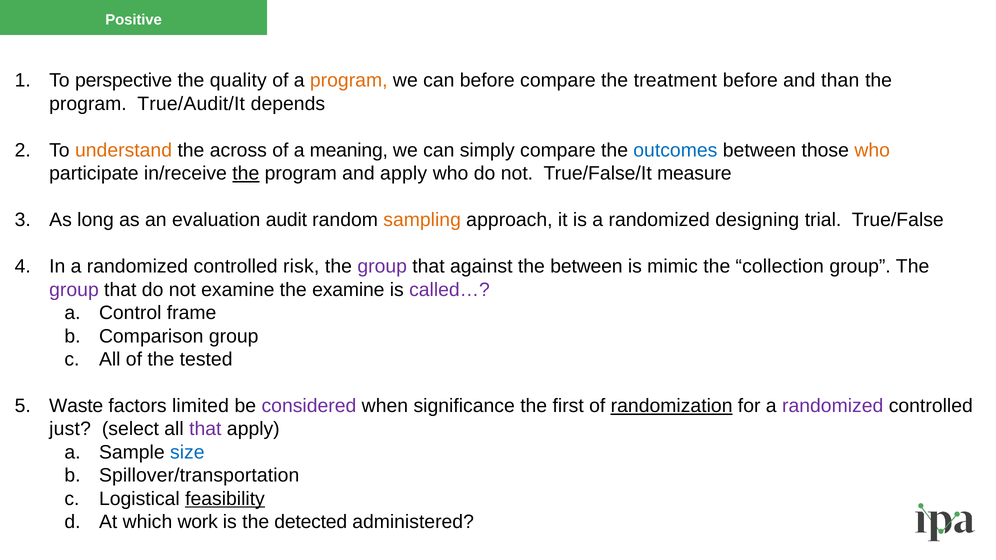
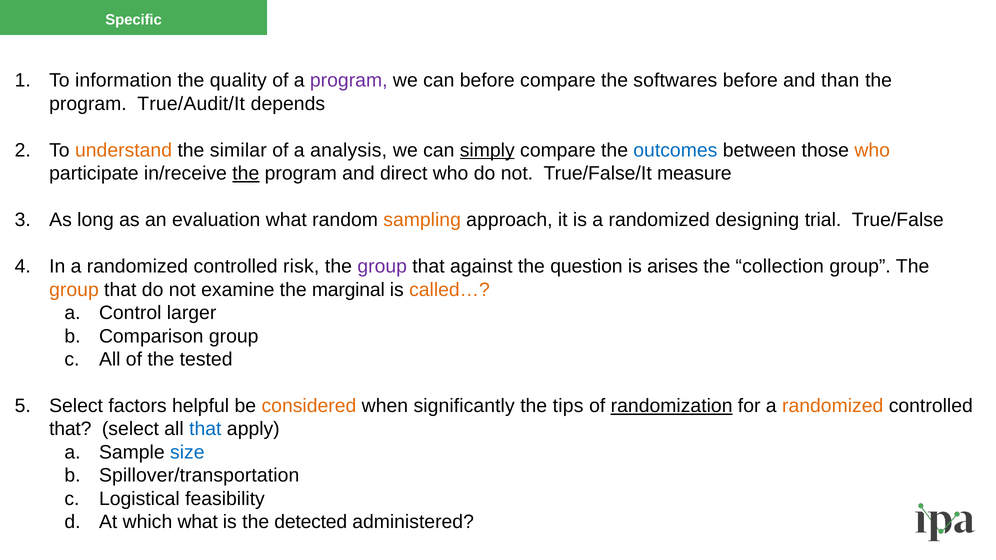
Positive: Positive -> Specific
perspective: perspective -> information
program at (349, 81) colour: orange -> purple
treatment: treatment -> softwares
across: across -> similar
meaning: meaning -> analysis
simply underline: none -> present
and apply: apply -> direct
evaluation audit: audit -> what
the between: between -> question
mimic: mimic -> arises
group at (74, 290) colour: purple -> orange
the examine: examine -> marginal
called… colour: purple -> orange
frame: frame -> larger
Waste at (76, 406): Waste -> Select
limited: limited -> helpful
considered colour: purple -> orange
significance: significance -> significantly
first: first -> tips
randomized at (833, 406) colour: purple -> orange
just at (70, 429): just -> that
that at (205, 429) colour: purple -> blue
feasibility underline: present -> none
which work: work -> what
